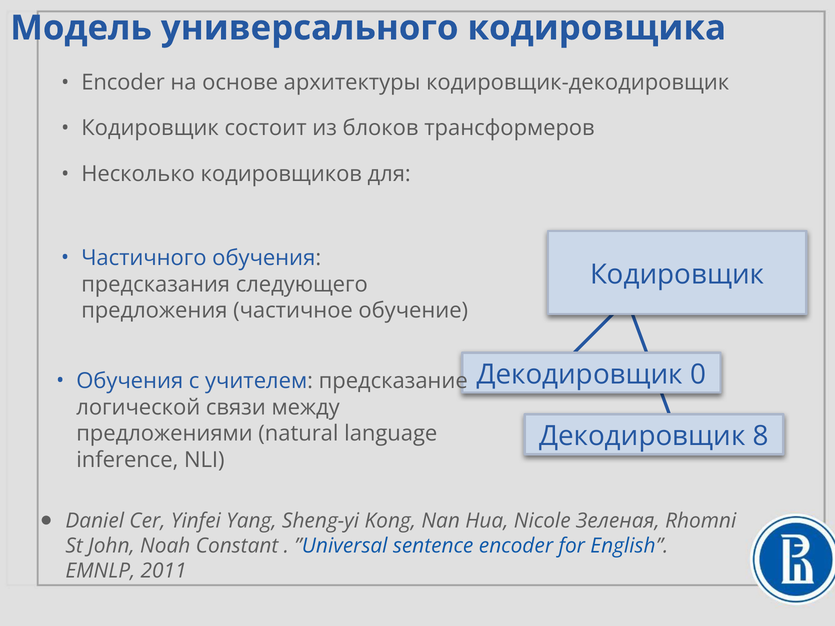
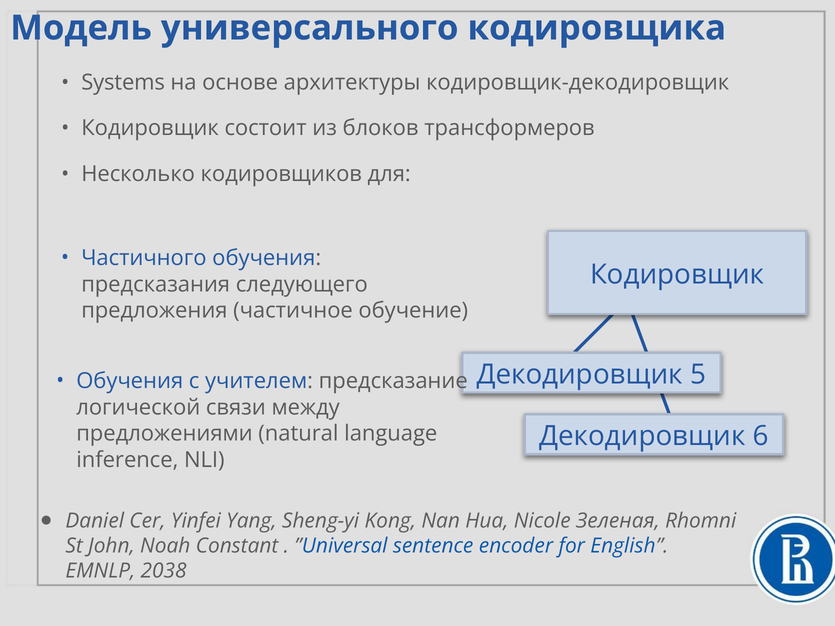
Encoder at (123, 83): Encoder -> Systems
0: 0 -> 5
8: 8 -> 6
2011: 2011 -> 2038
